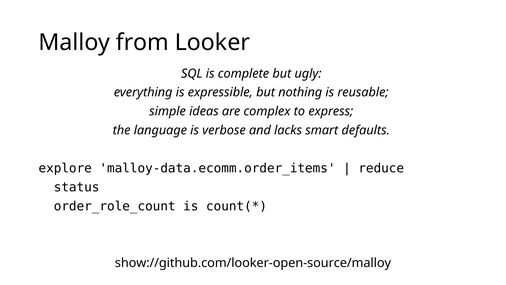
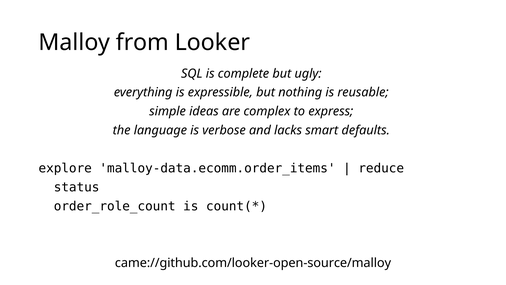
show://github.com/looker-open-source/malloy: show://github.com/looker-open-source/malloy -> came://github.com/looker-open-source/malloy
